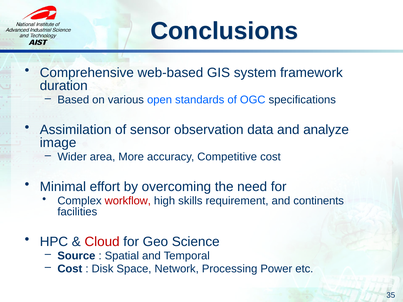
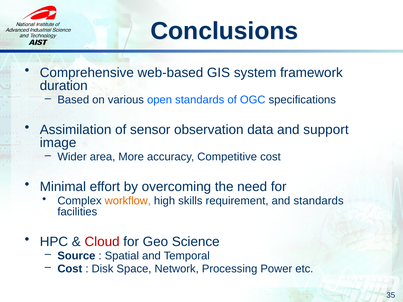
analyze: analyze -> support
workflow colour: red -> orange
and continents: continents -> standards
